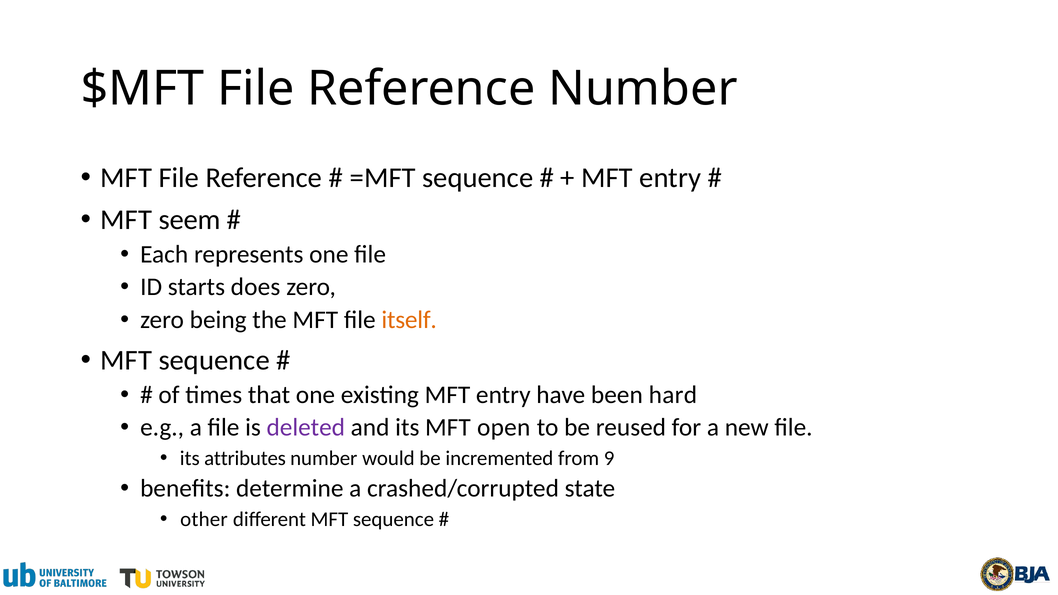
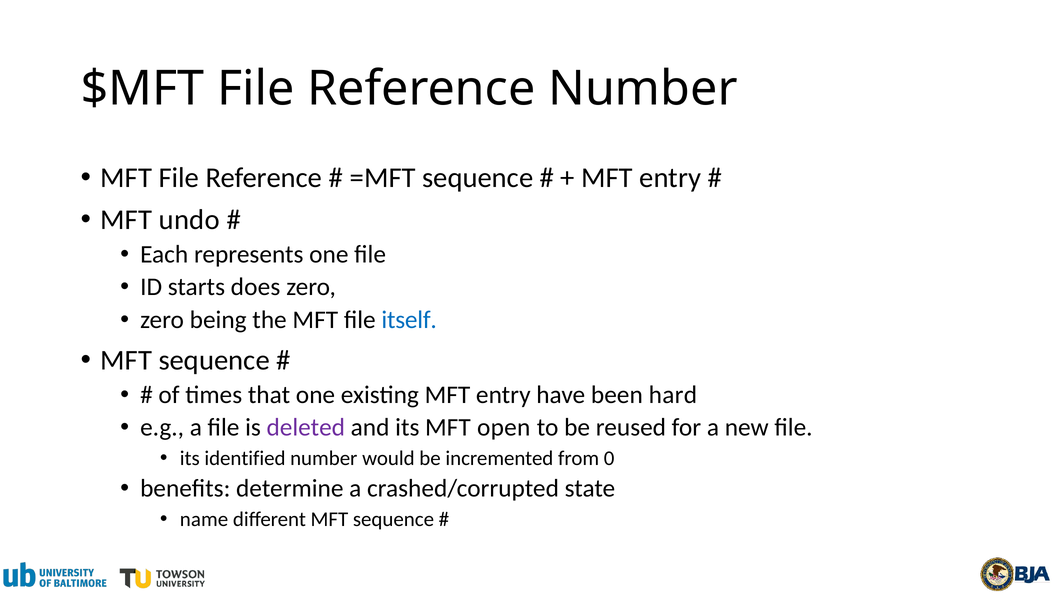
seem: seem -> undo
itself colour: orange -> blue
attributes: attributes -> identified
9: 9 -> 0
other: other -> name
